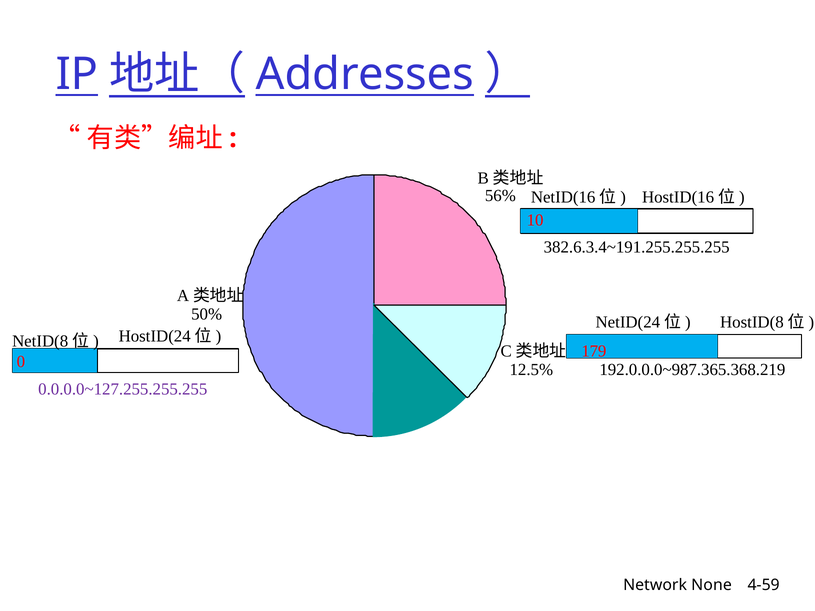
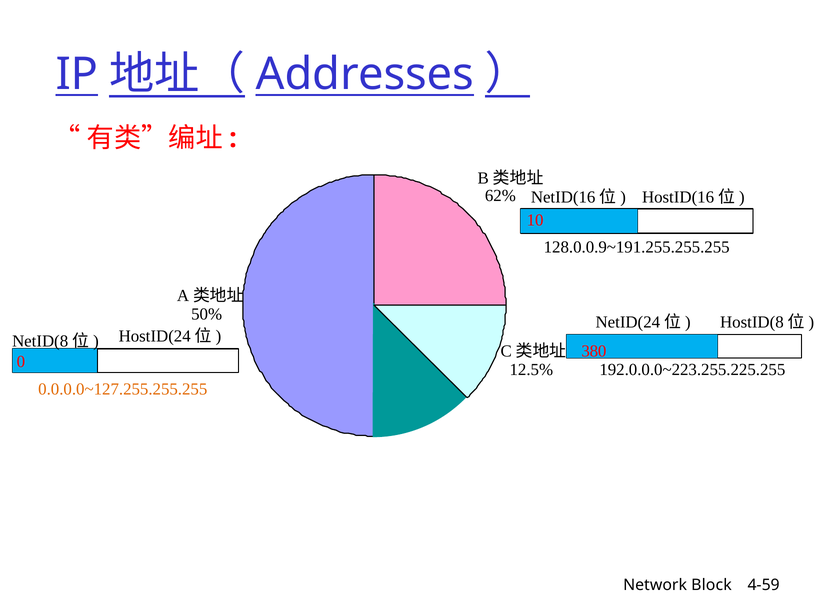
56%: 56% -> 62%
382.6.3.4~191.255.255.255: 382.6.3.4~191.255.255.255 -> 128.0.0.9~191.255.255.255
179: 179 -> 380
192.0.0.0~987.365.368.219: 192.0.0.0~987.365.368.219 -> 192.0.0.0~223.255.225.255
0.0.0.0~127.255.255.255 colour: purple -> orange
None: None -> Block
